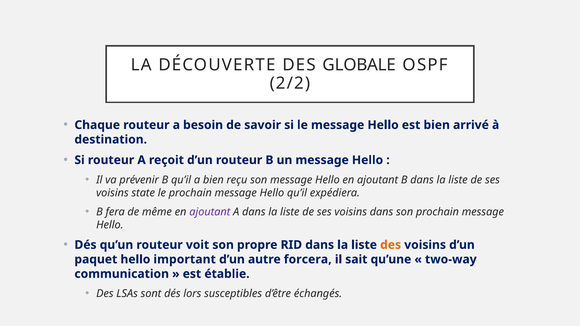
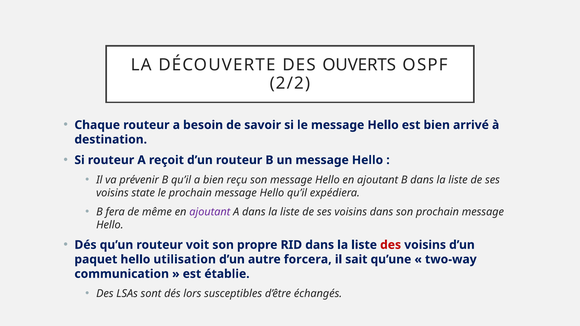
GLOBALE: GLOBALE -> OUVERTS
des at (391, 245) colour: orange -> red
important: important -> utilisation
